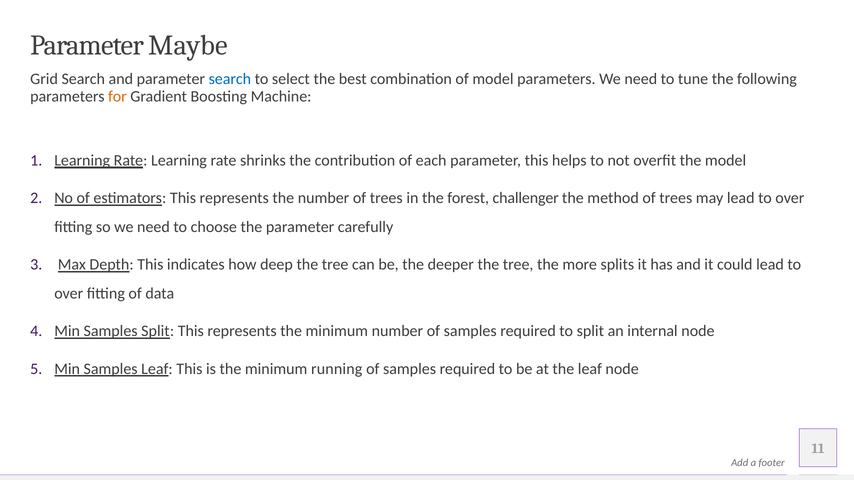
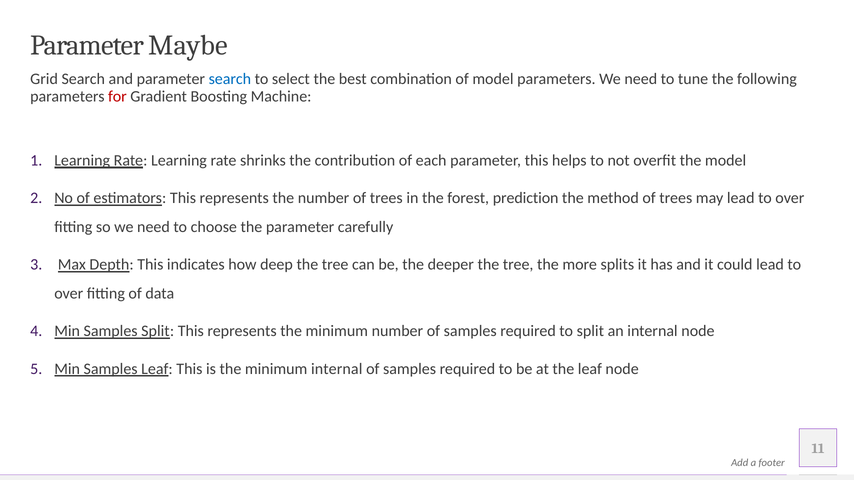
for colour: orange -> red
challenger: challenger -> prediction
minimum running: running -> internal
